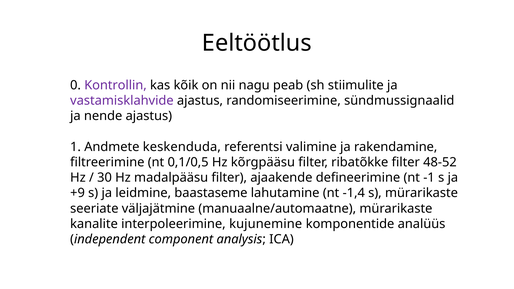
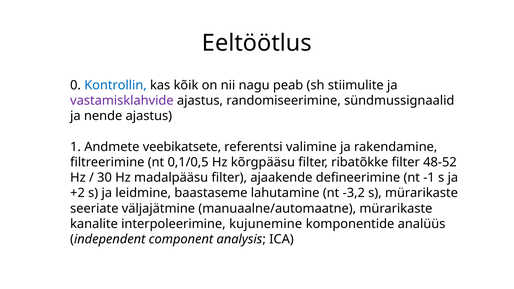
Kontrollin colour: purple -> blue
keskenduda: keskenduda -> veebikatsete
+9: +9 -> +2
-1,4: -1,4 -> -3,2
